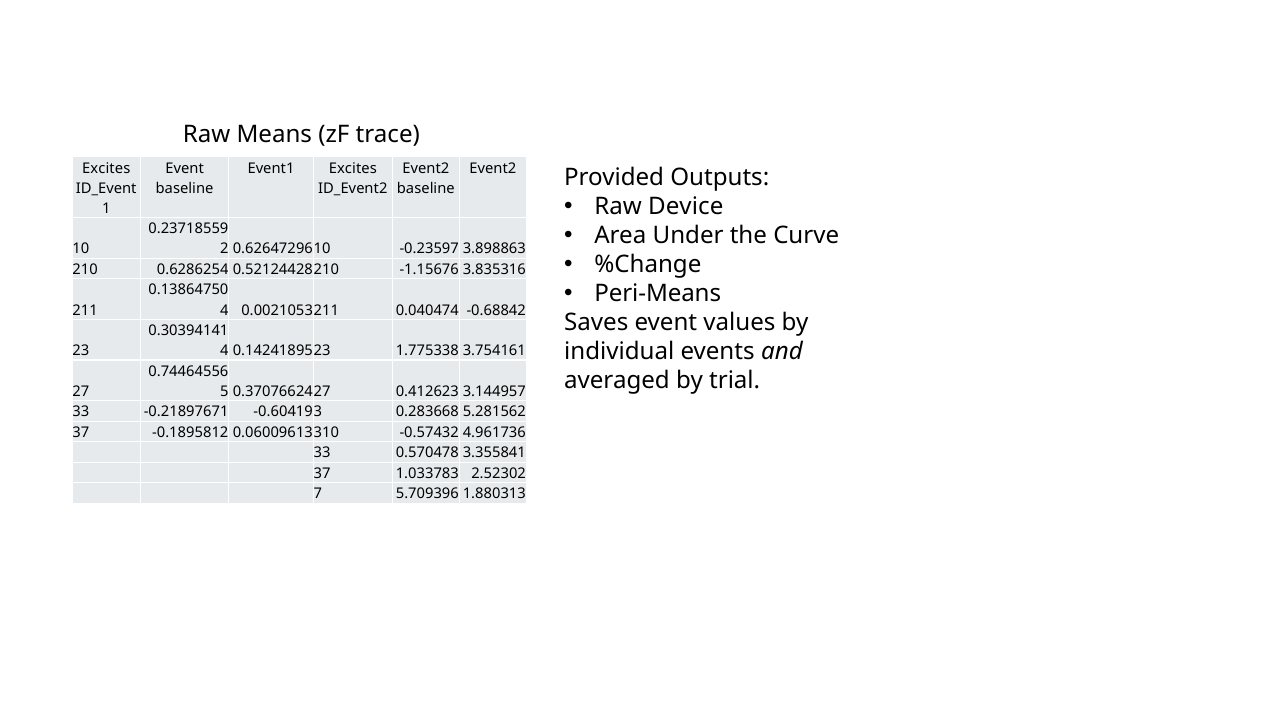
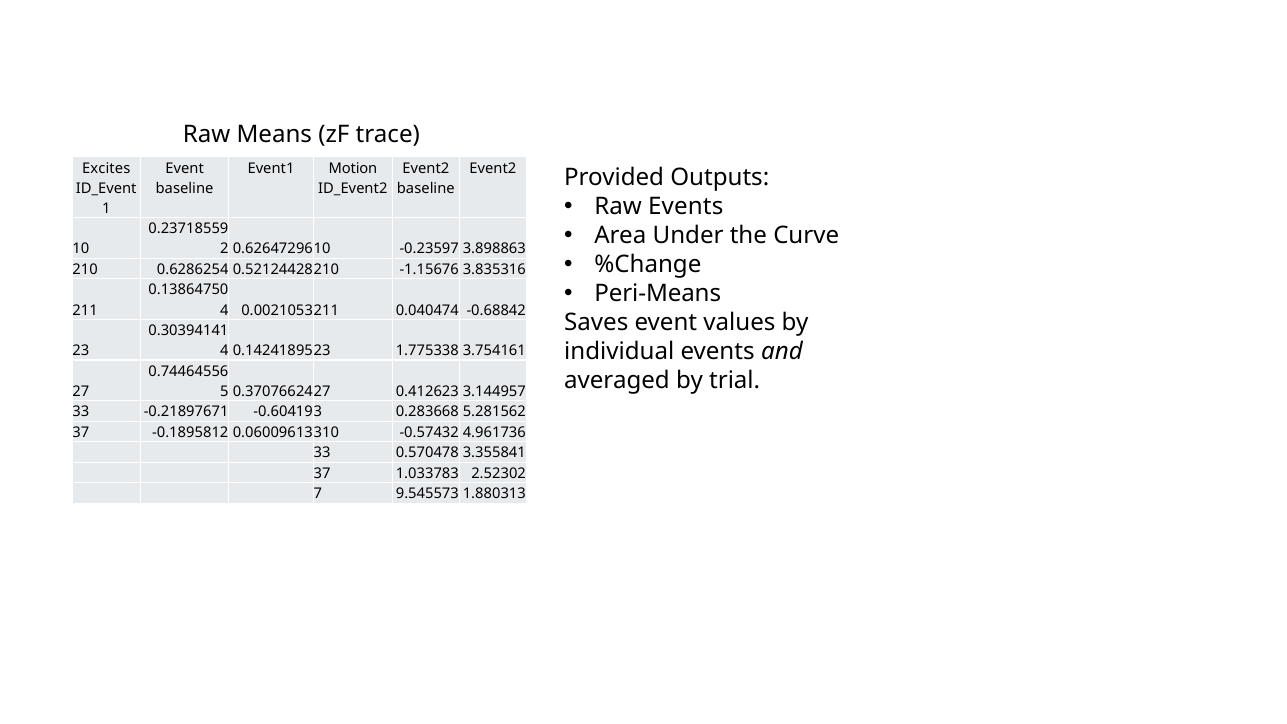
Event1 Excites: Excites -> Motion
Raw Device: Device -> Events
5.709396: 5.709396 -> 9.545573
